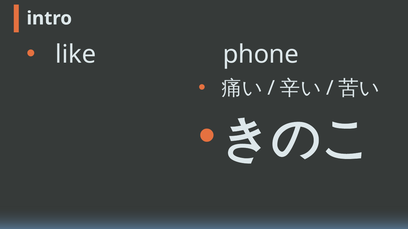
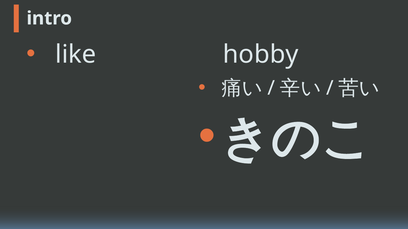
phone: phone -> hobby
